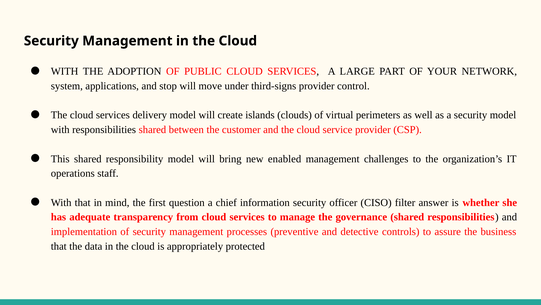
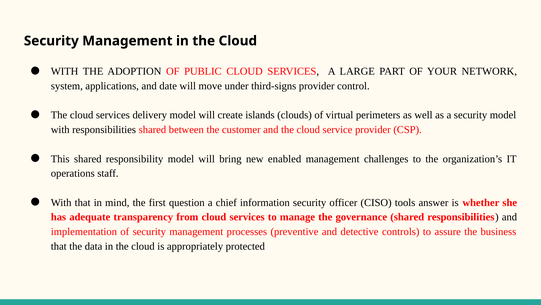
stop: stop -> date
filter: filter -> tools
